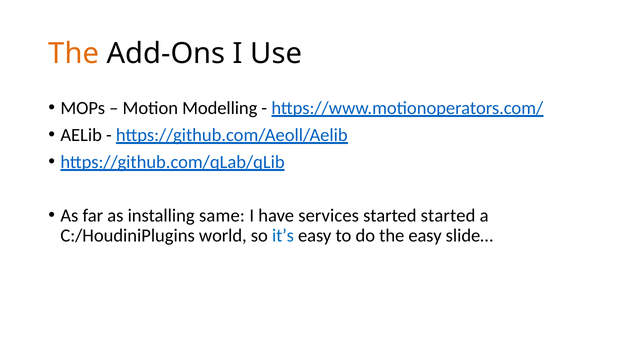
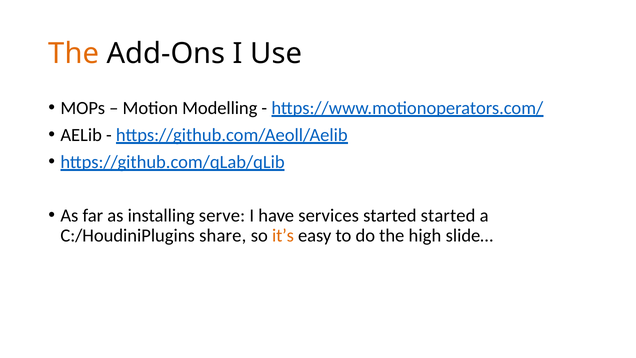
same: same -> serve
world: world -> share
it’s colour: blue -> orange
the easy: easy -> high
